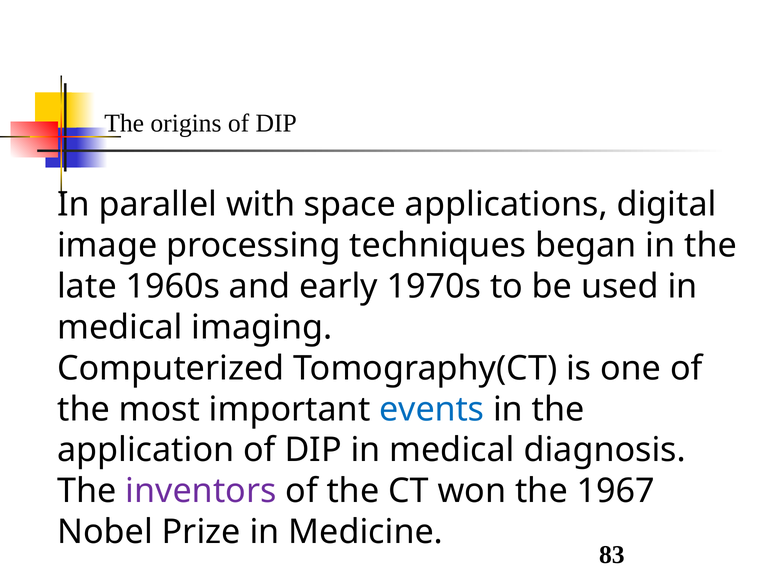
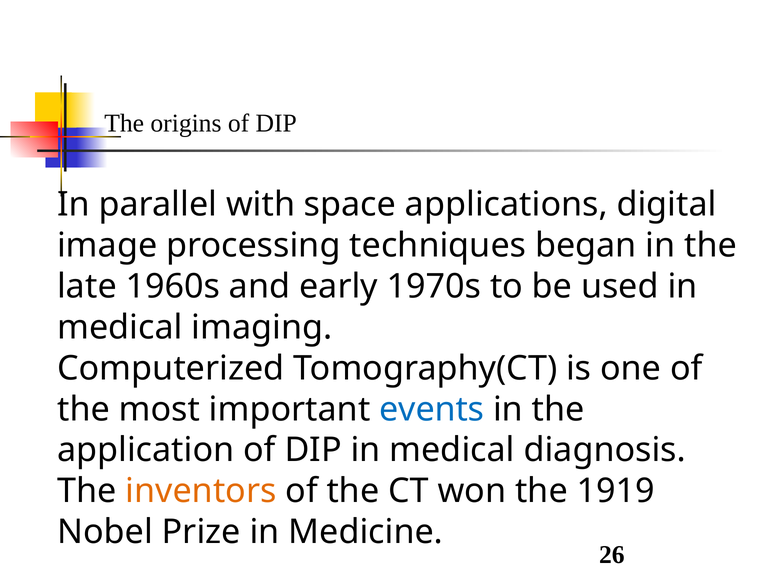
inventors colour: purple -> orange
1967: 1967 -> 1919
83: 83 -> 26
